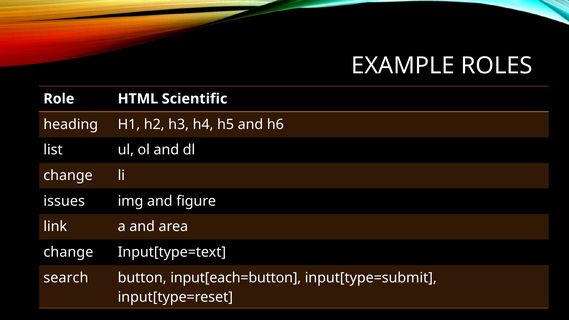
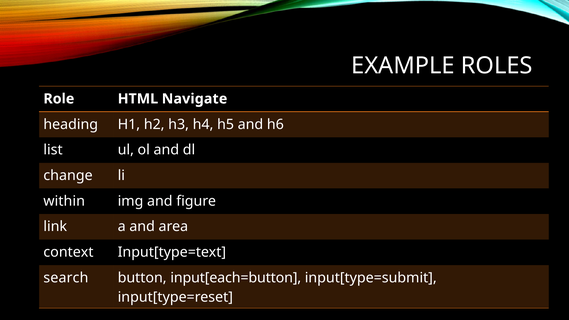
Scientific: Scientific -> Navigate
issues: issues -> within
change at (68, 252): change -> context
